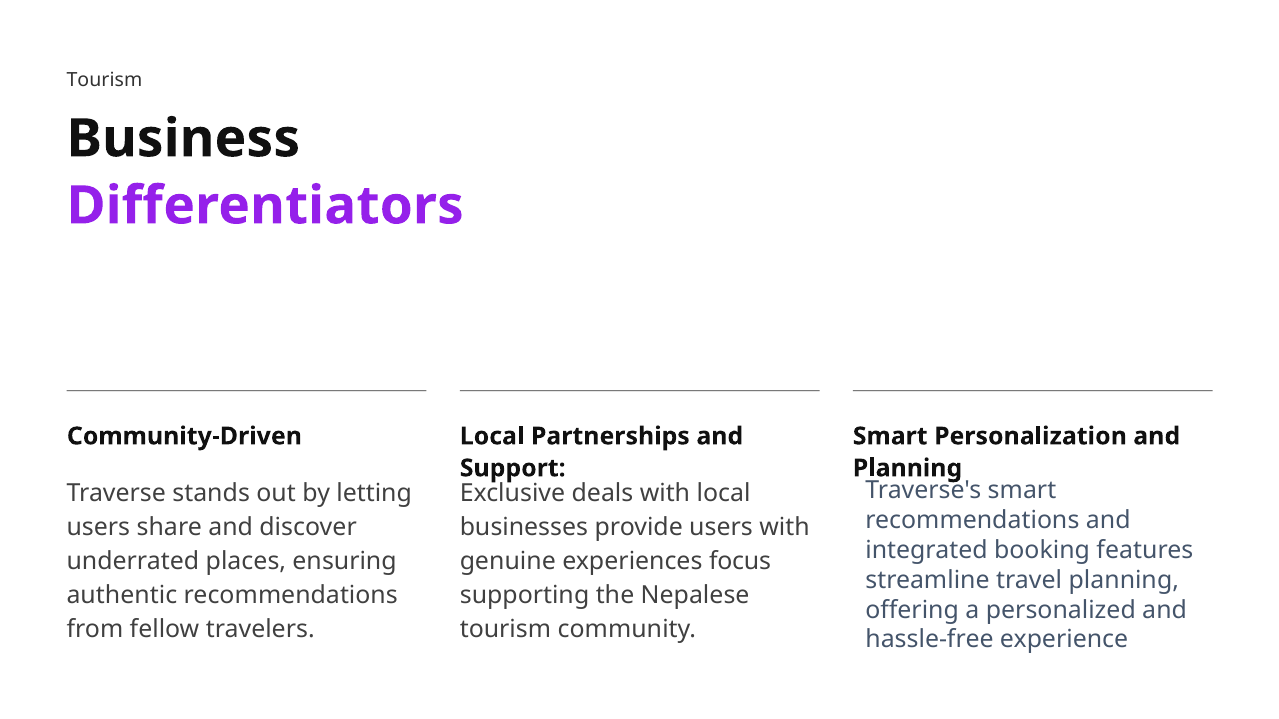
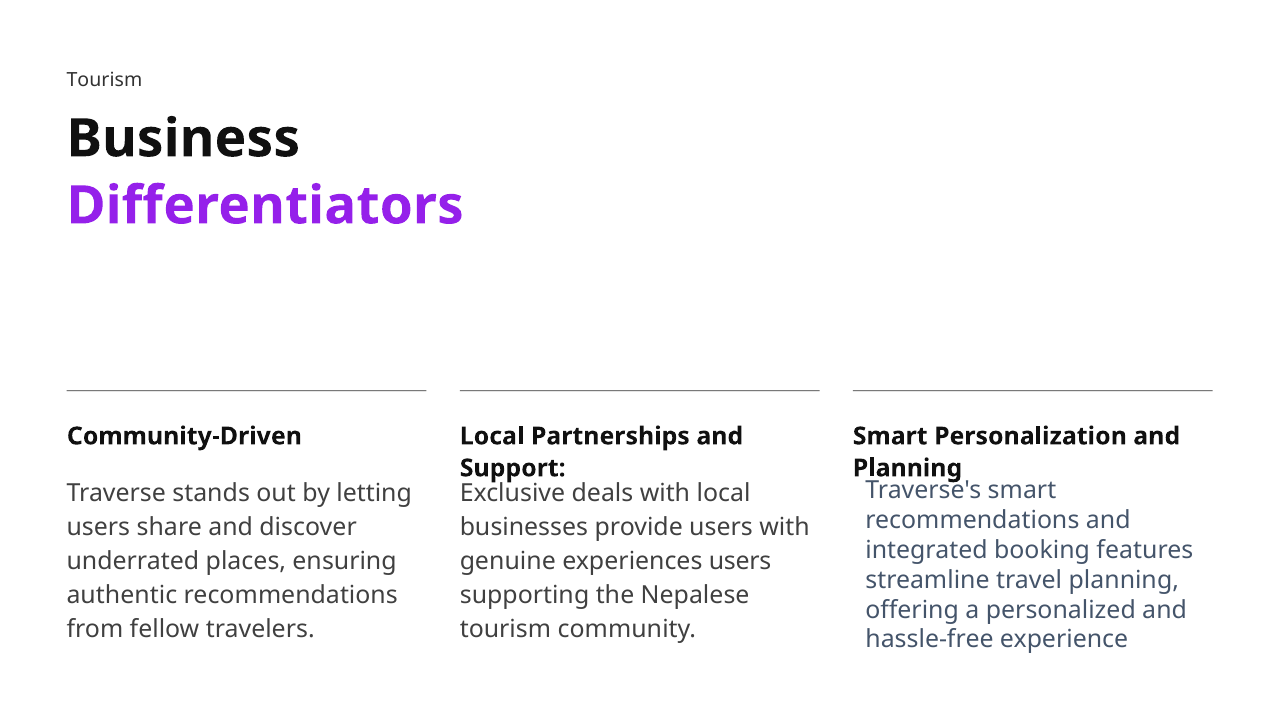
experiences focus: focus -> users
